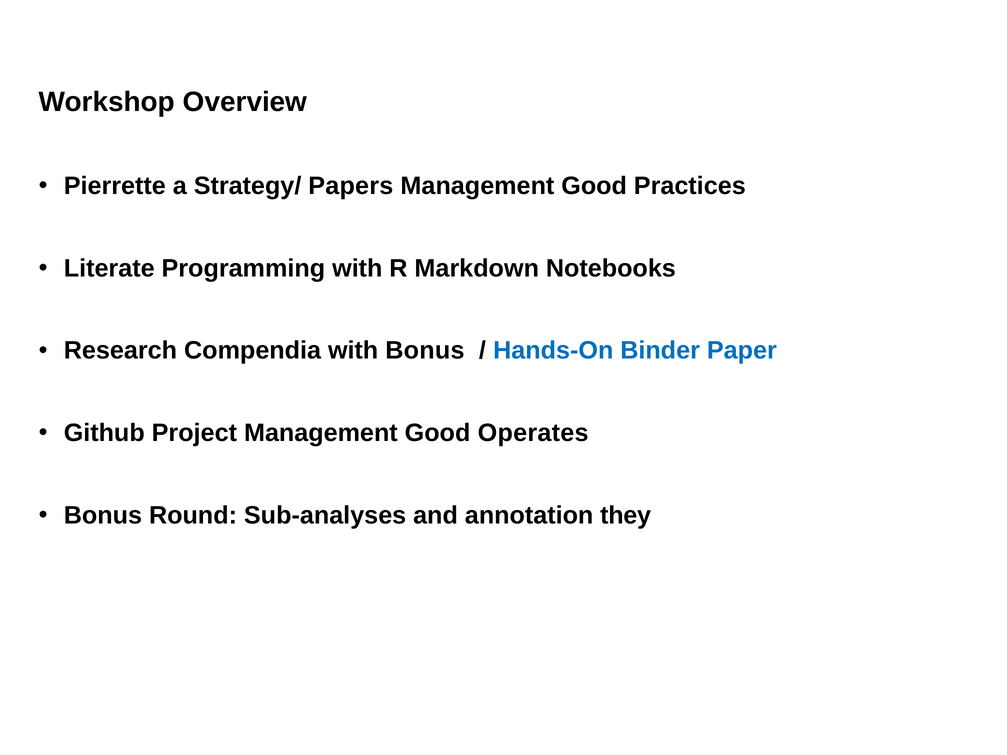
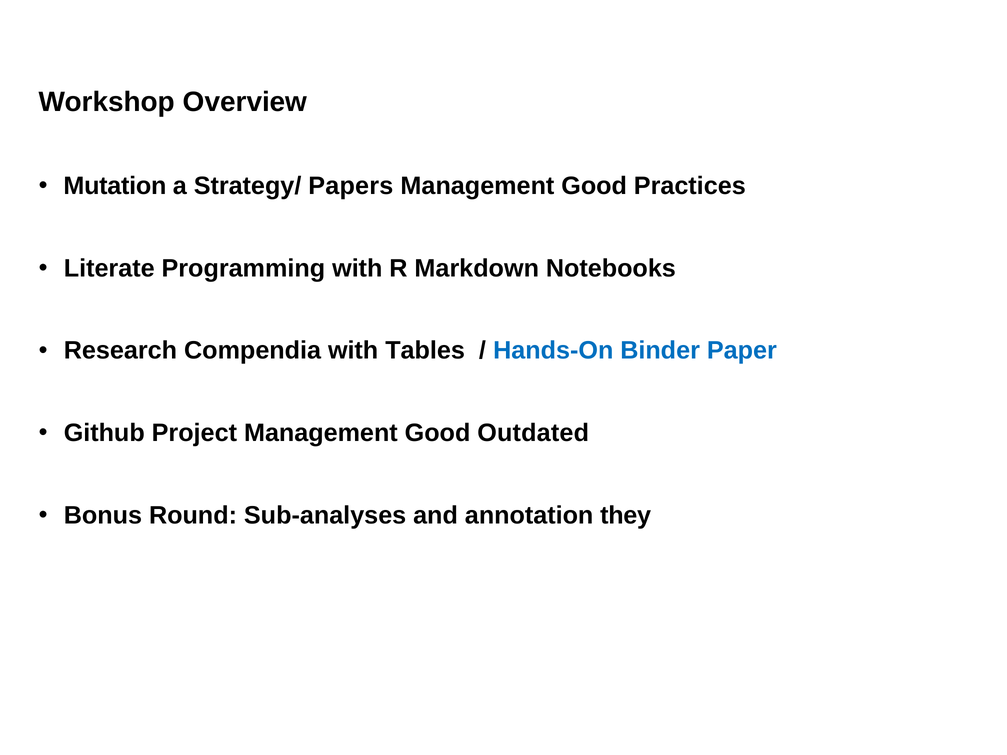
Pierrette: Pierrette -> Mutation
with Bonus: Bonus -> Tables
Operates: Operates -> Outdated
